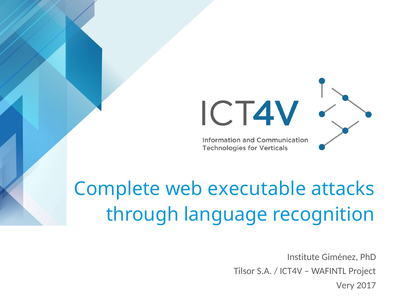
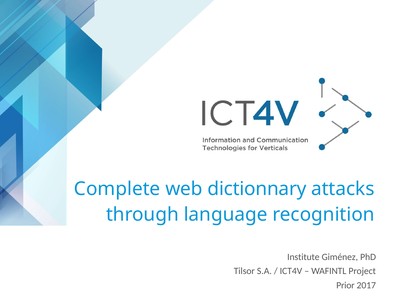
executable: executable -> dictionnary
Very: Very -> Prior
